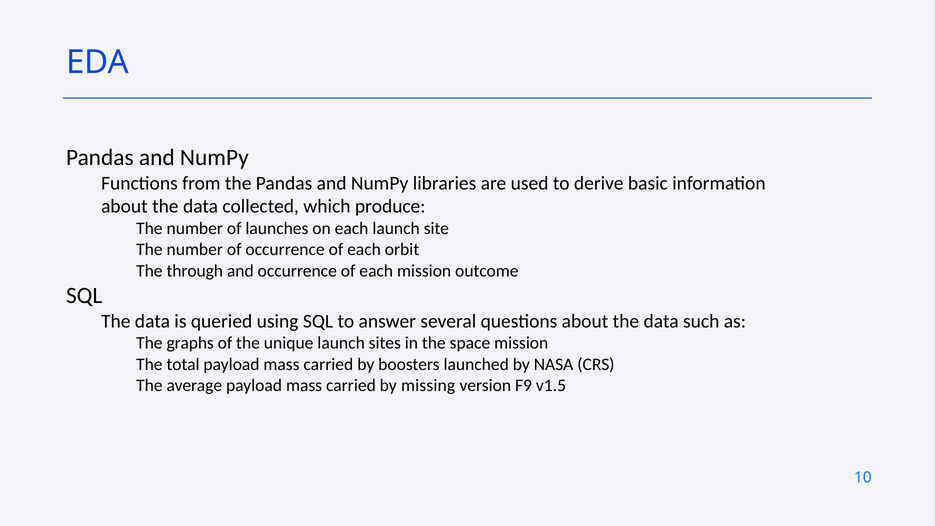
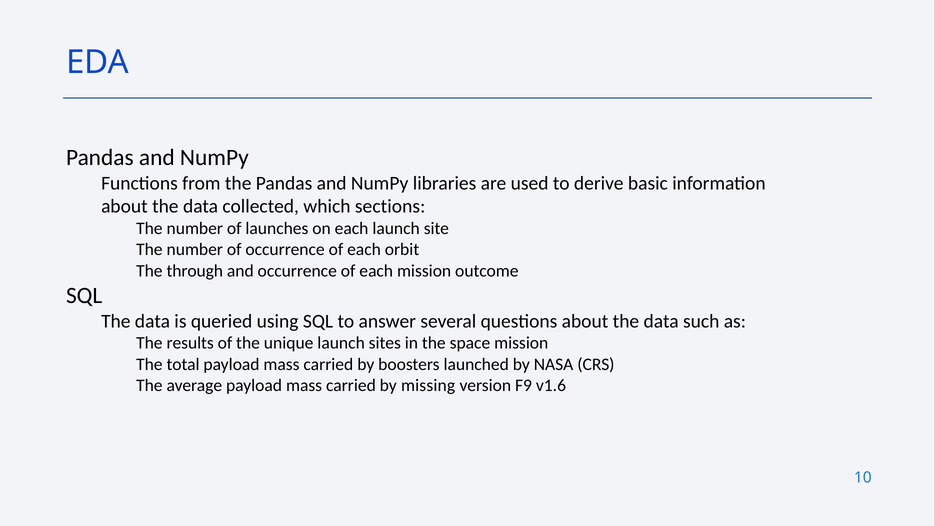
produce: produce -> sections
graphs: graphs -> results
v1.5: v1.5 -> v1.6
